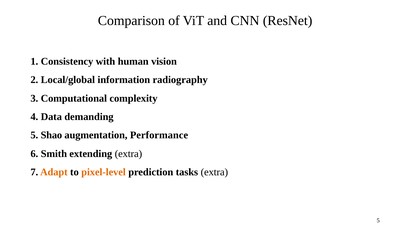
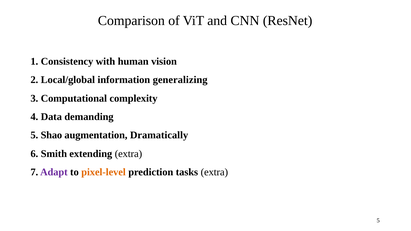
radiography: radiography -> generalizing
Performance: Performance -> Dramatically
Adapt colour: orange -> purple
